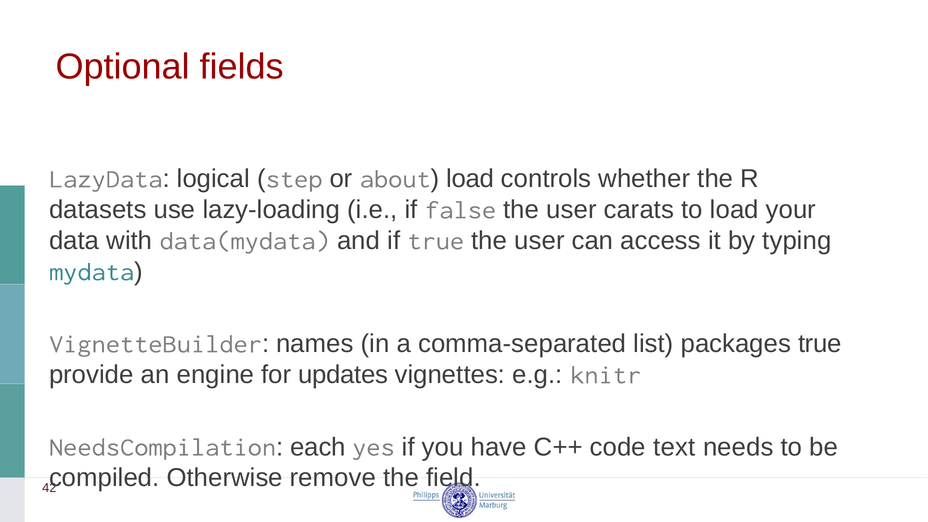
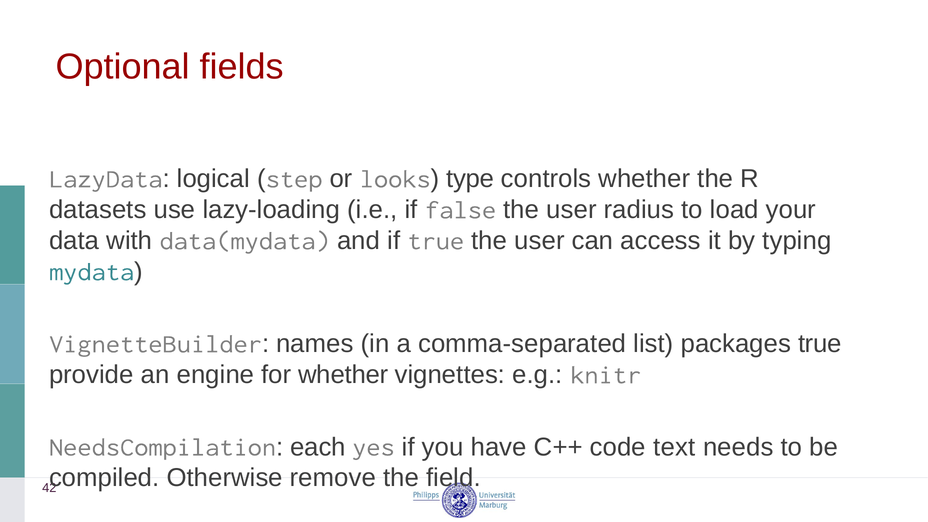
about: about -> looks
load at (470, 179): load -> type
carats: carats -> radius
for updates: updates -> whether
